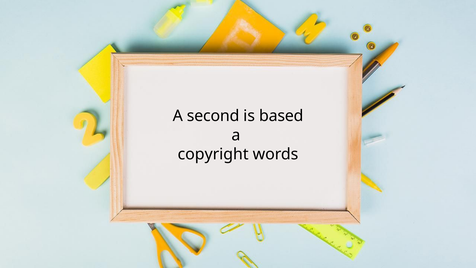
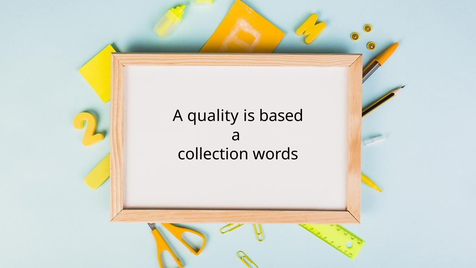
second: second -> quality
copyright: copyright -> collection
